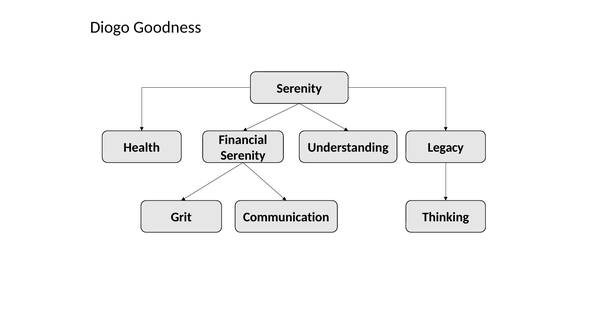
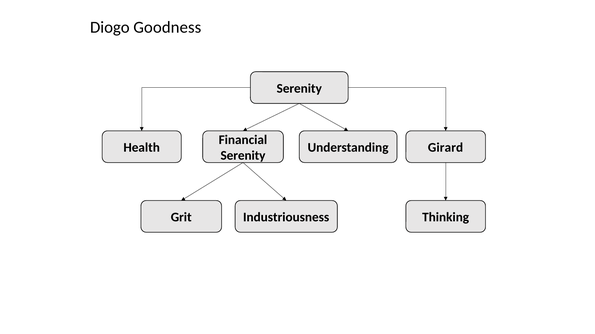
Legacy: Legacy -> Girard
Communication: Communication -> Industriousness
